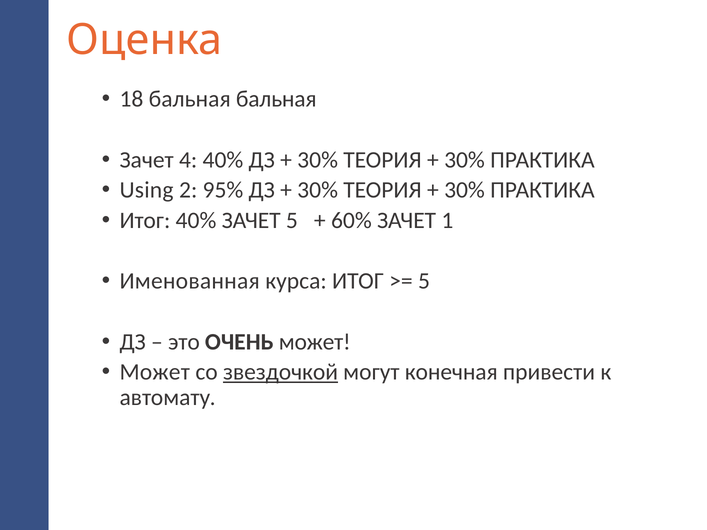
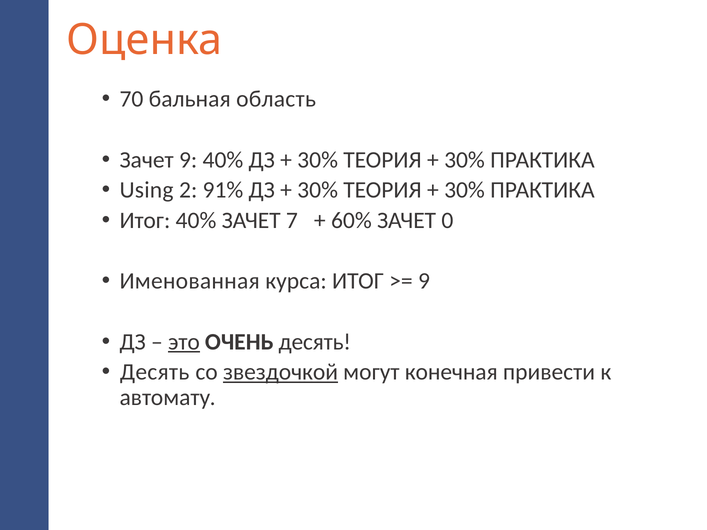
18: 18 -> 70
бальная бальная: бальная -> область
Зачет 4: 4 -> 9
95%: 95% -> 91%
ЗАЧЕТ 5: 5 -> 7
1: 1 -> 0
5 at (424, 281): 5 -> 9
это underline: none -> present
ОЧЕНЬ может: может -> десять
Может at (155, 372): Может -> Десять
